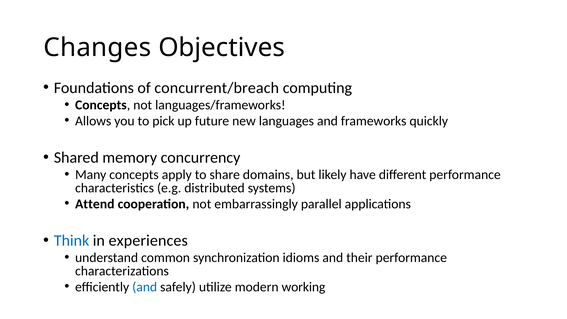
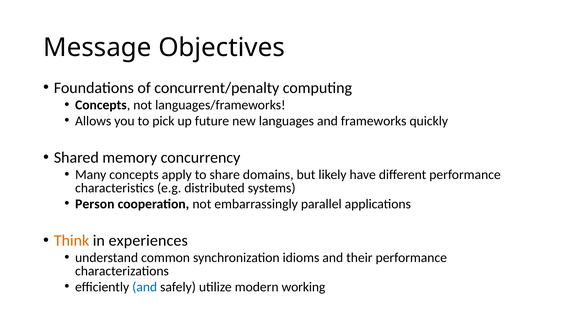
Changes: Changes -> Message
concurrent/breach: concurrent/breach -> concurrent/penalty
Attend: Attend -> Person
Think colour: blue -> orange
